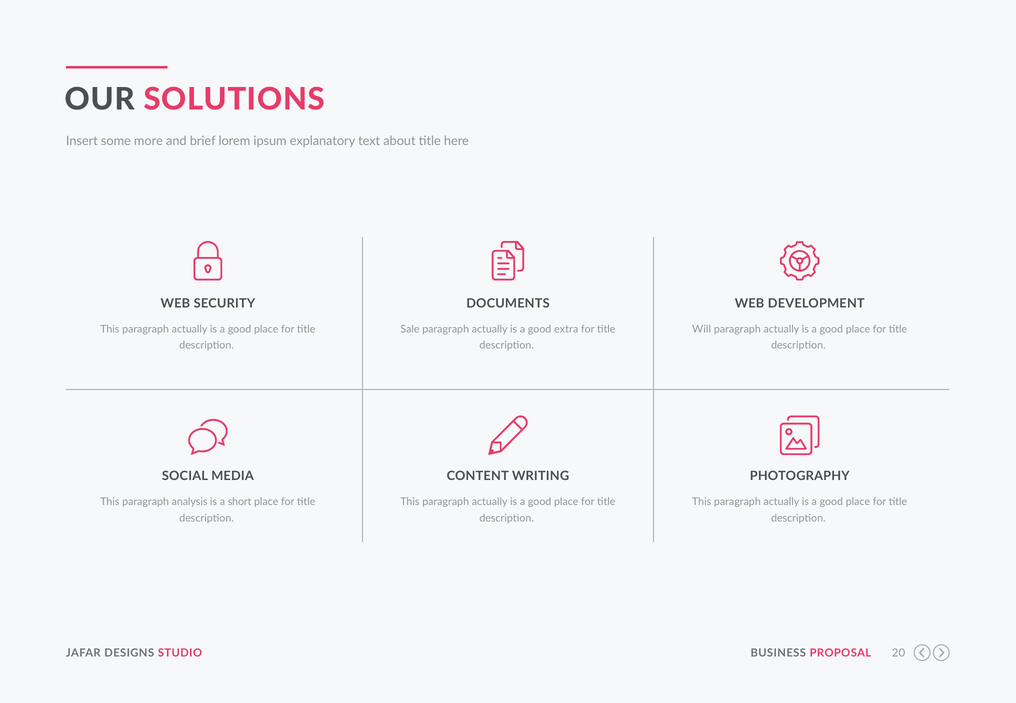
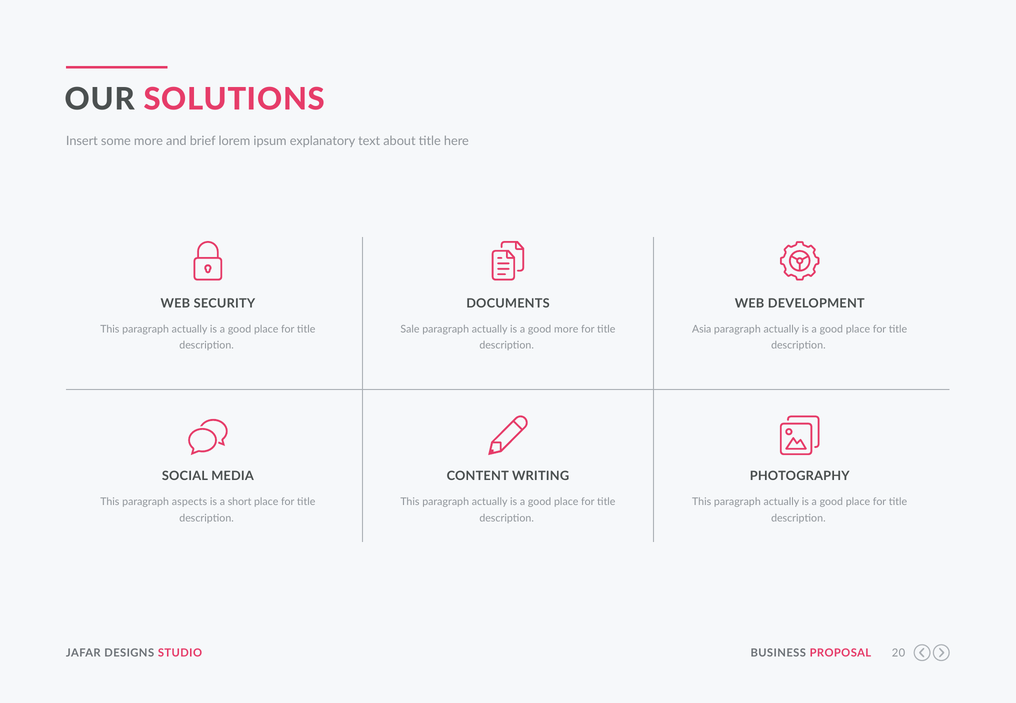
good extra: extra -> more
Will: Will -> Asia
analysis: analysis -> aspects
